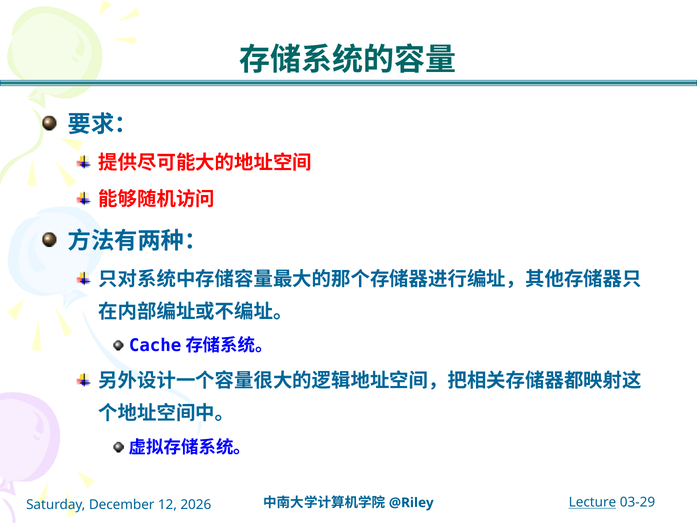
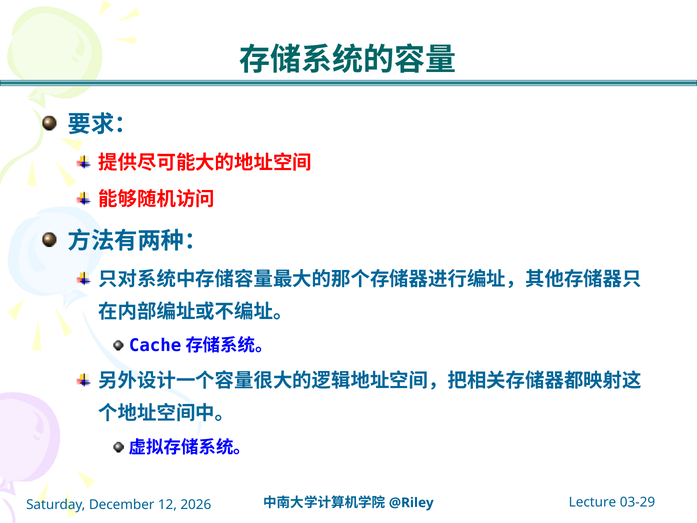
Lecture underline: present -> none
